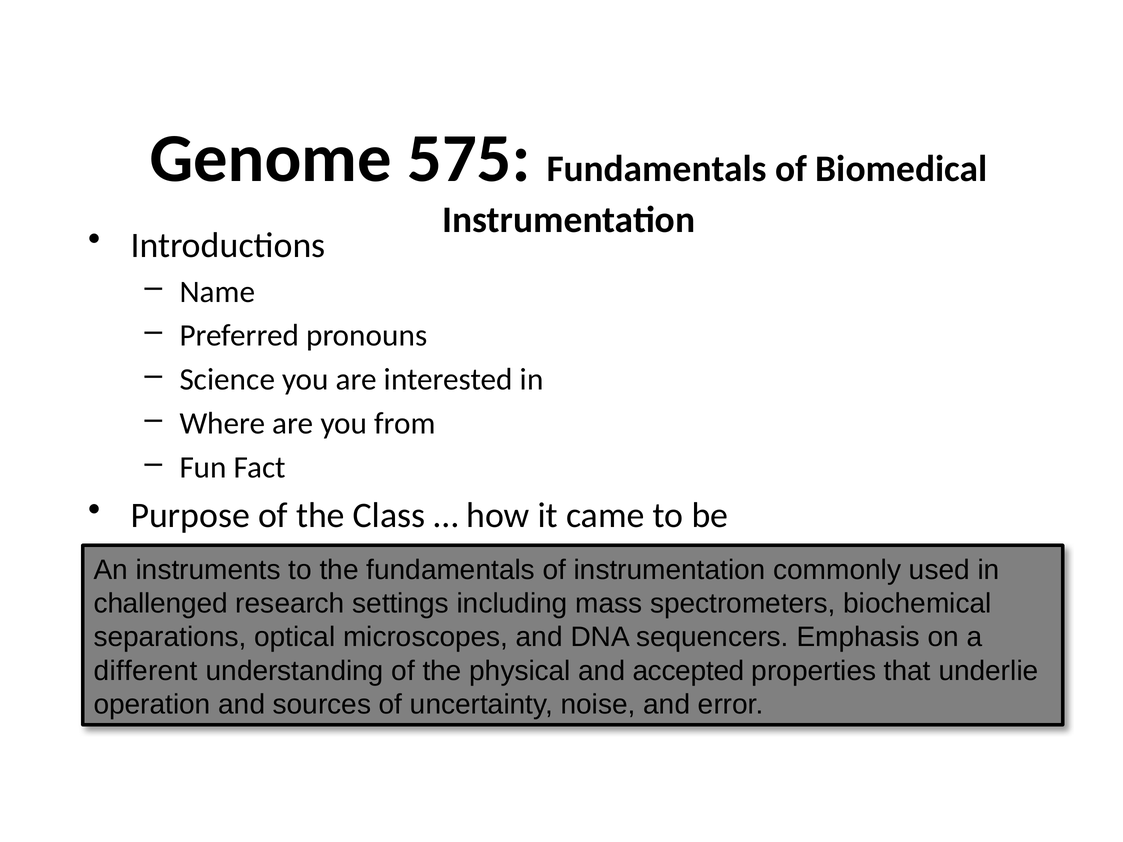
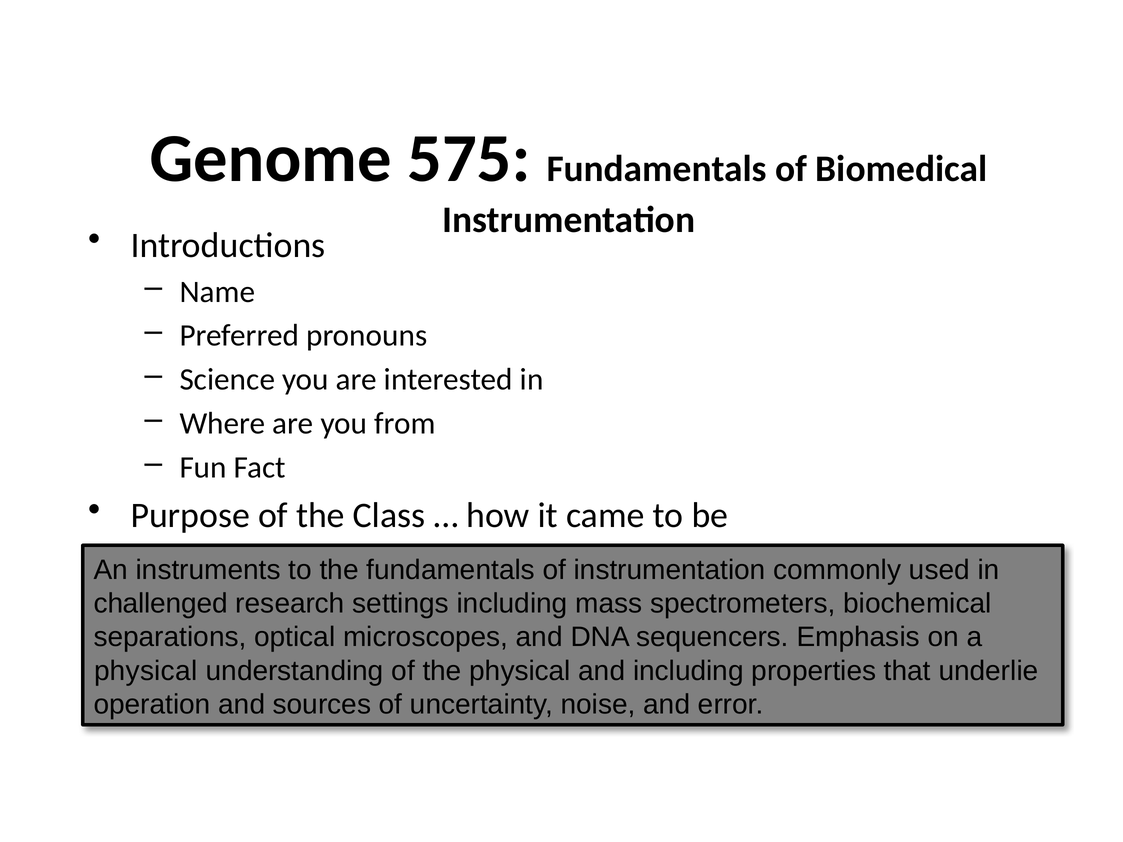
different at (146, 671): different -> physical
and accepted: accepted -> including
